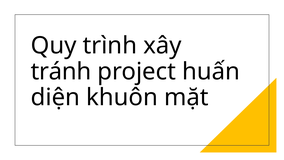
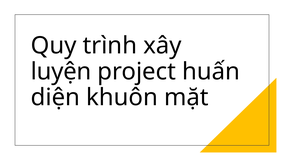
tránh: tránh -> luyện
